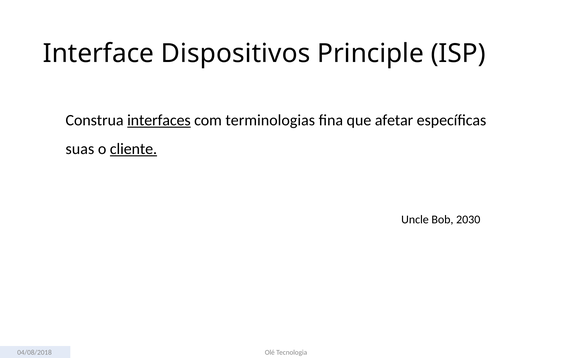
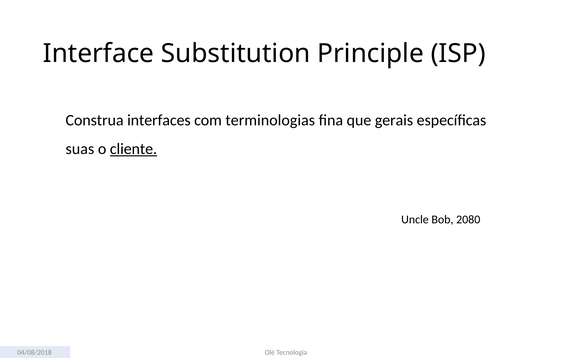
Dispositivos: Dispositivos -> Substitution
interfaces underline: present -> none
afetar: afetar -> gerais
2030: 2030 -> 2080
